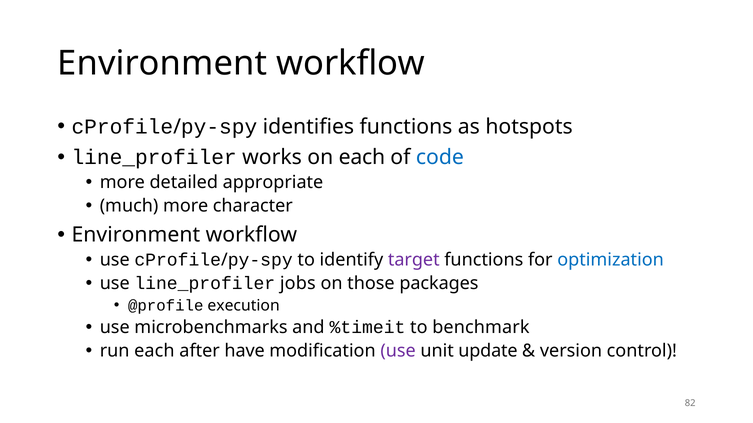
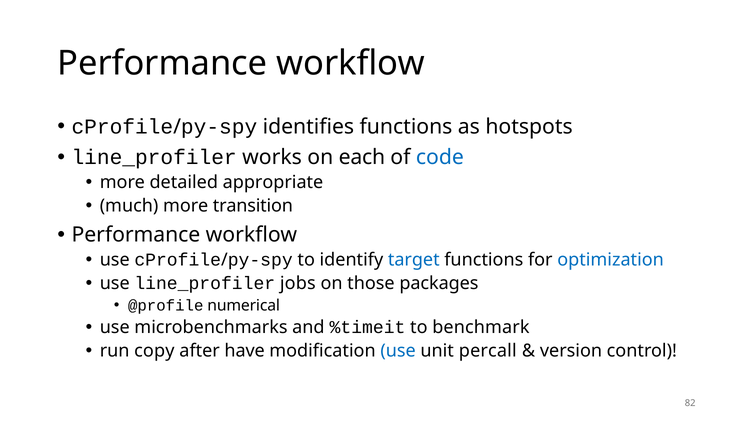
Environment at (162, 63): Environment -> Performance
character: character -> transition
Environment at (136, 235): Environment -> Performance
target colour: purple -> blue
execution: execution -> numerical
run each: each -> copy
use at (398, 351) colour: purple -> blue
update: update -> percall
